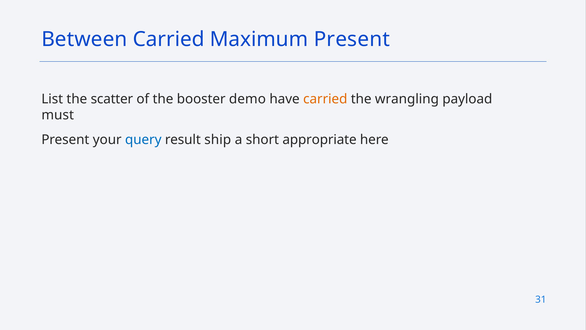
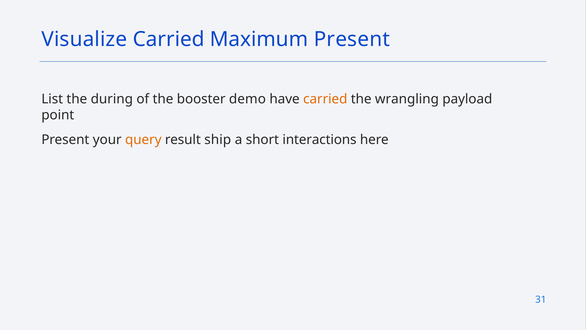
Between: Between -> Visualize
scatter: scatter -> during
must: must -> point
query colour: blue -> orange
appropriate: appropriate -> interactions
